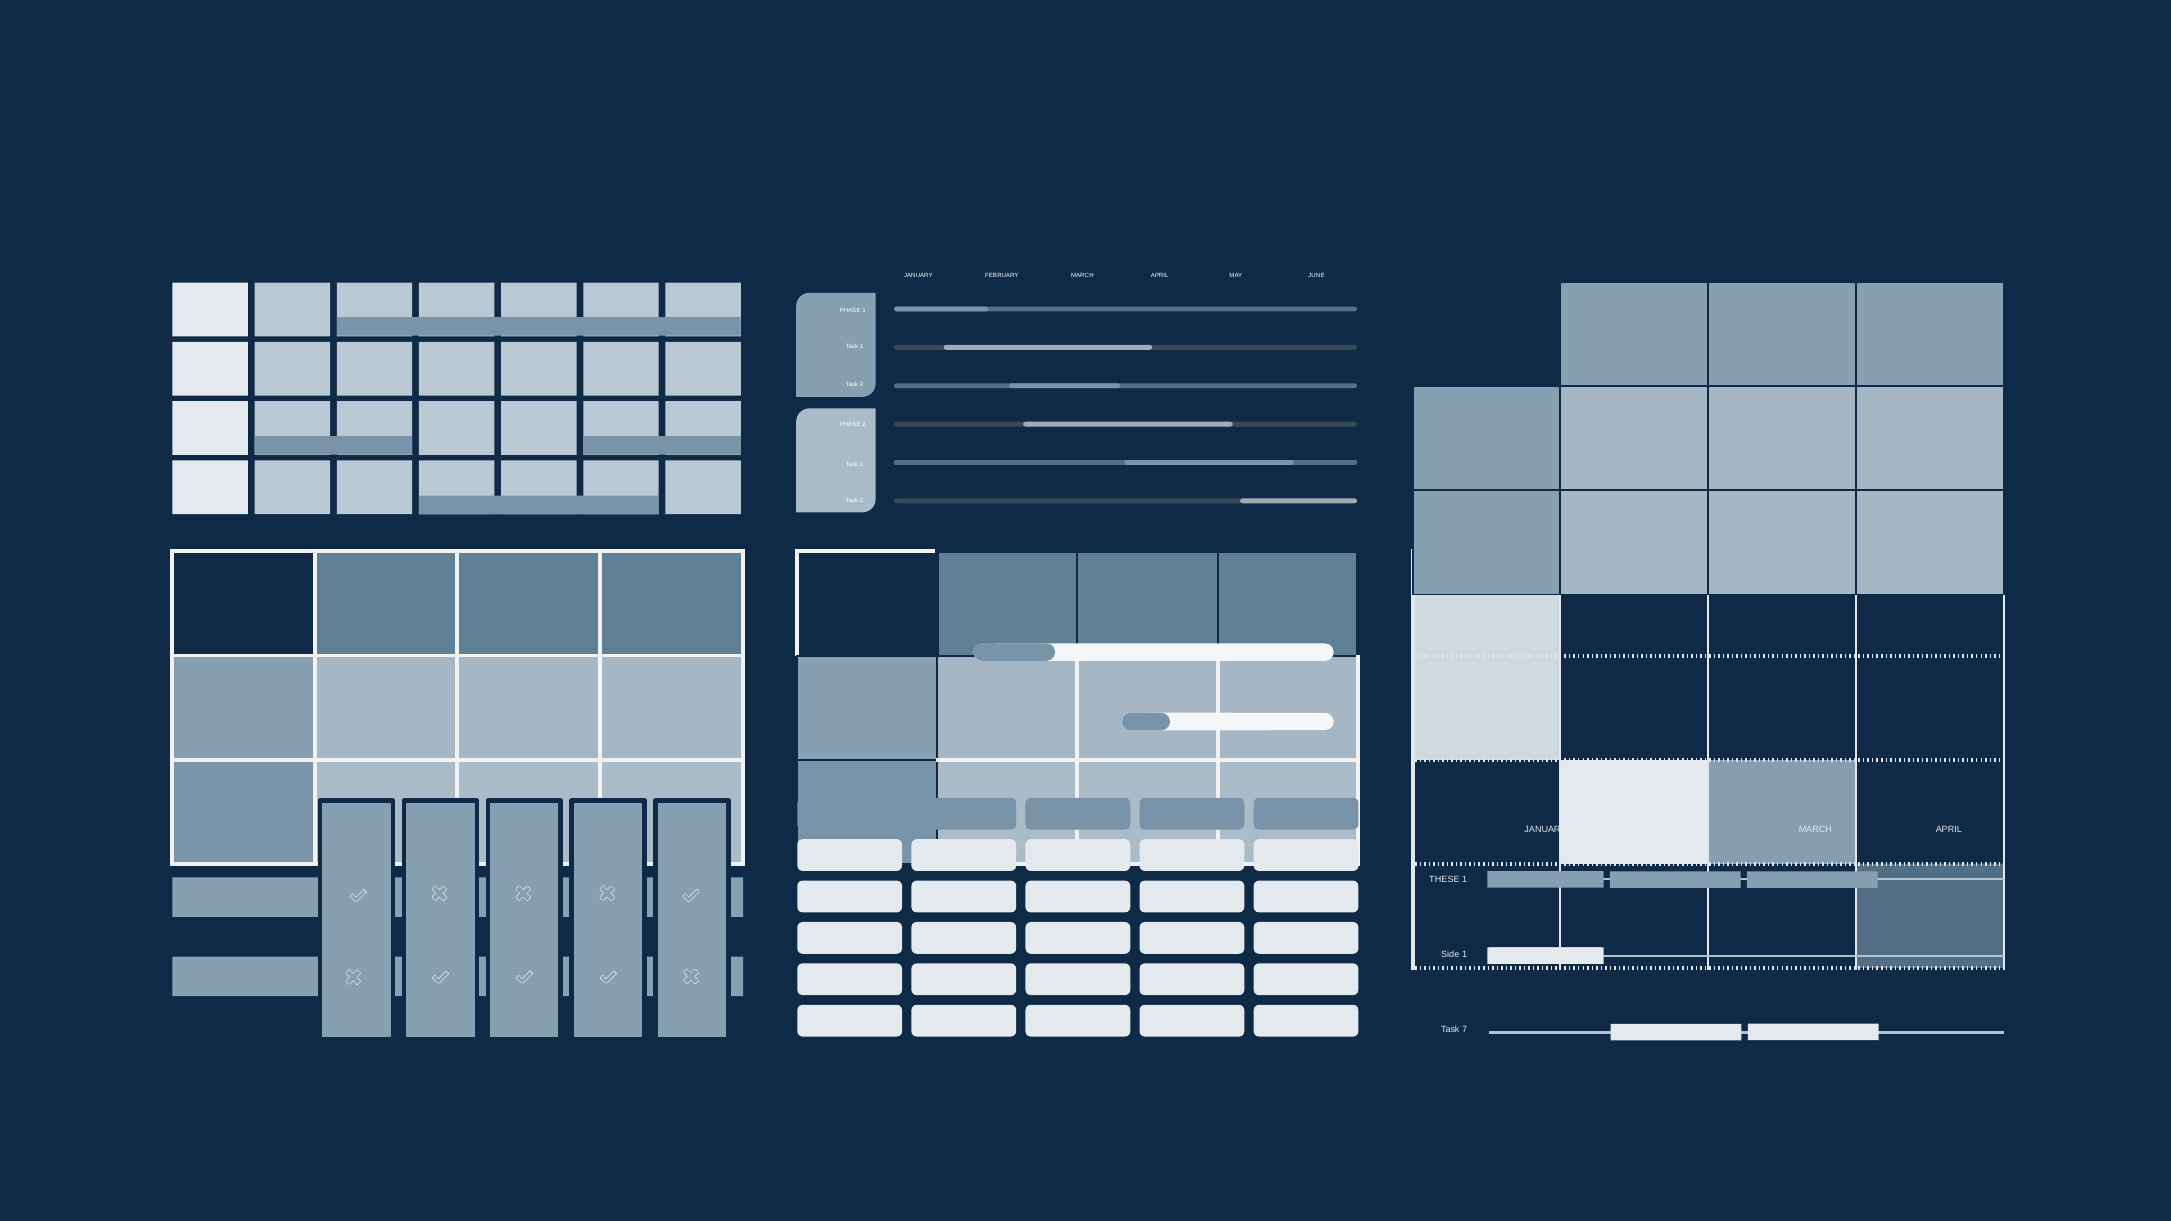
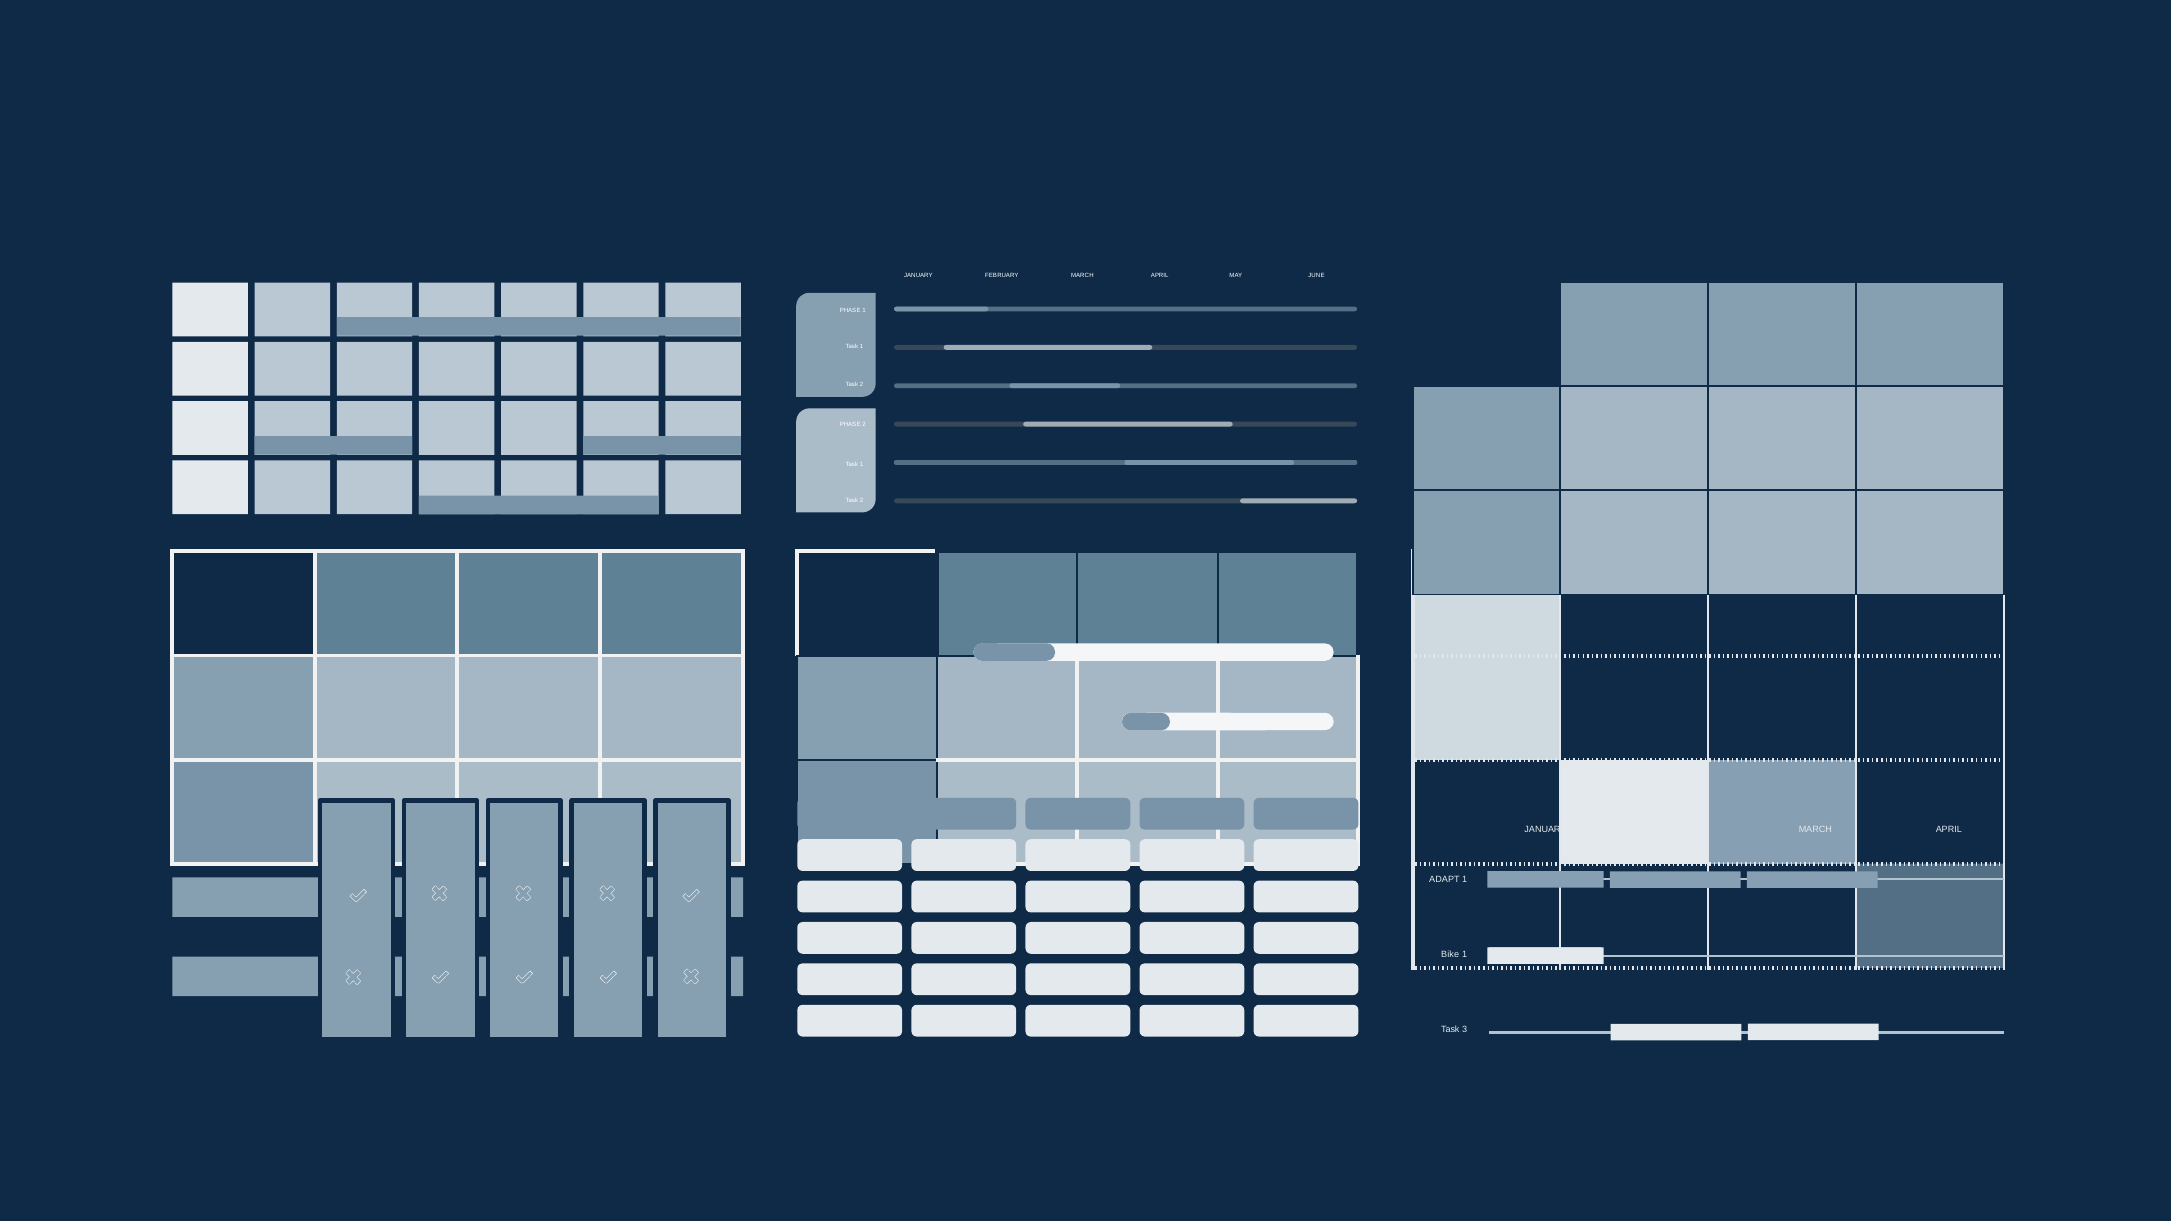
THESE: THESE -> ADAPT
Side: Side -> Bike
7: 7 -> 3
